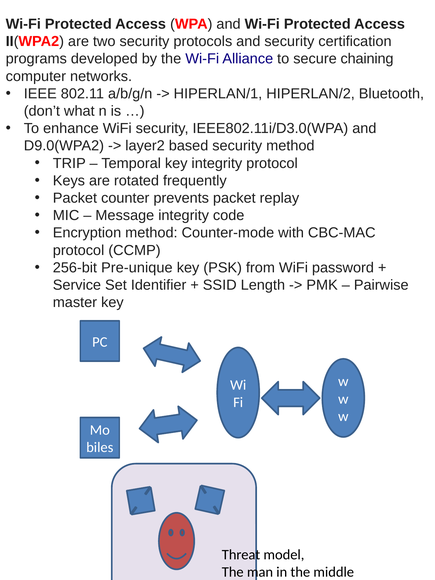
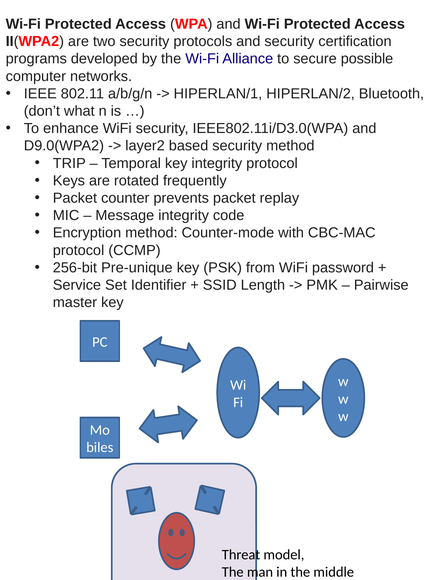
chaining: chaining -> possible
